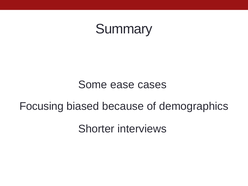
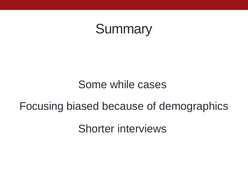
ease: ease -> while
